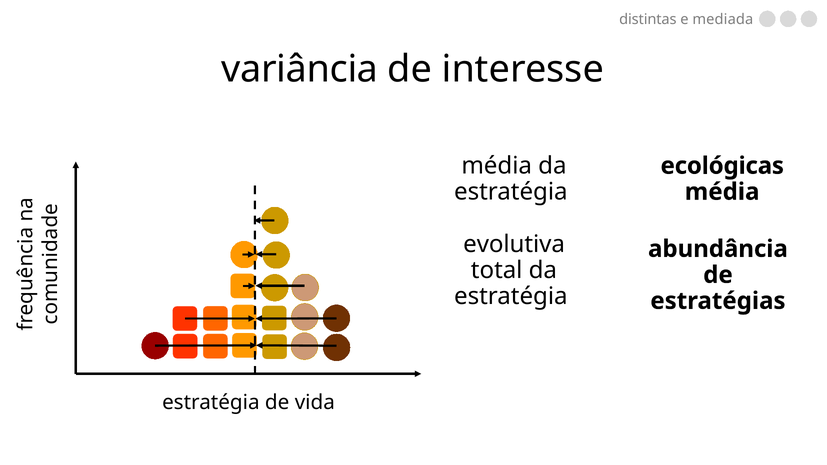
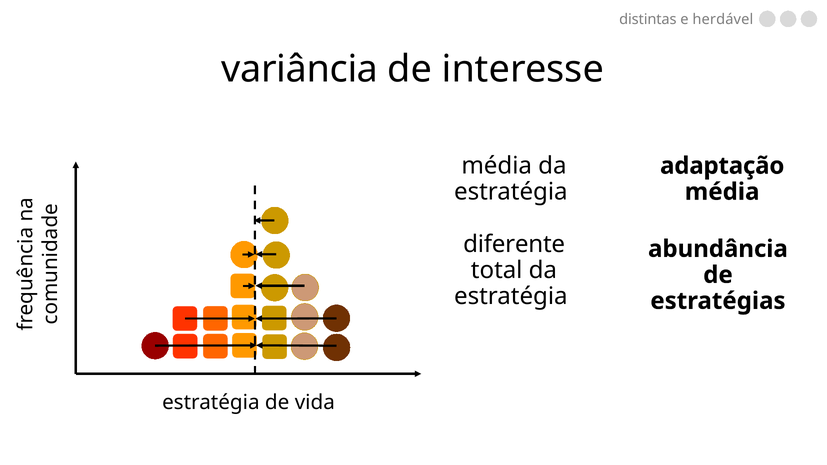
mediada: mediada -> herdável
ecológicas: ecológicas -> adaptação
evolutiva: evolutiva -> diferente
